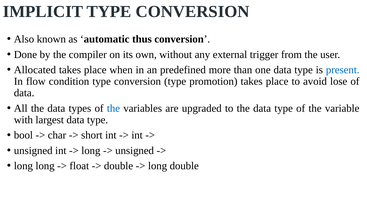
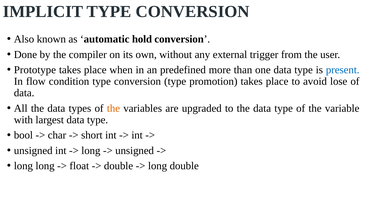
thus: thus -> hold
Allocated: Allocated -> Prototype
the at (113, 109) colour: blue -> orange
